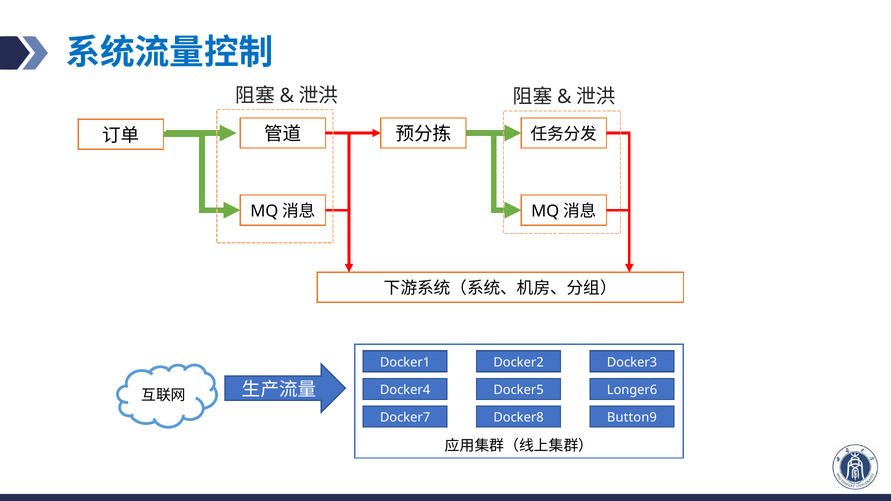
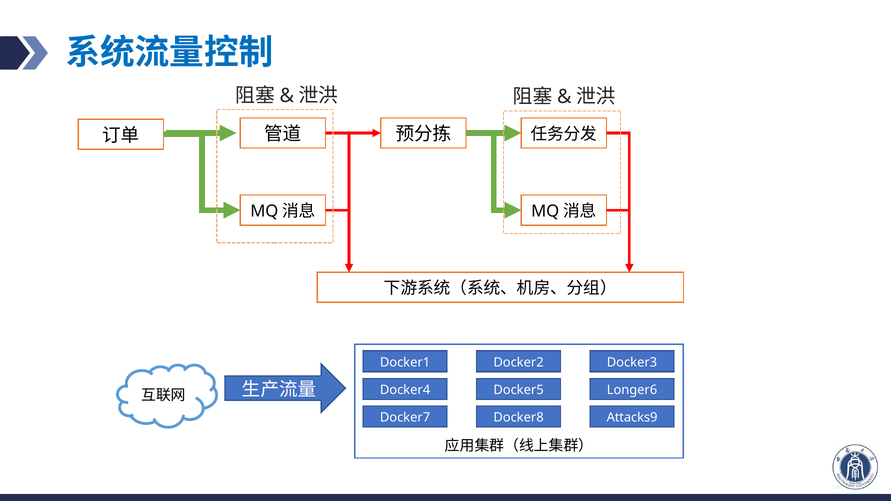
Button9: Button9 -> Attacks9
